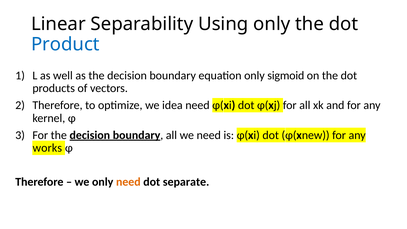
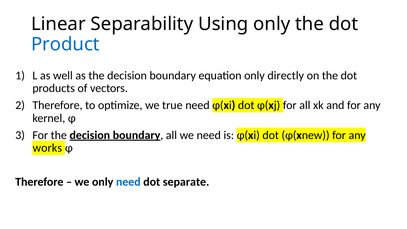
sigmoid: sigmoid -> directly
idea: idea -> true
need at (128, 182) colour: orange -> blue
